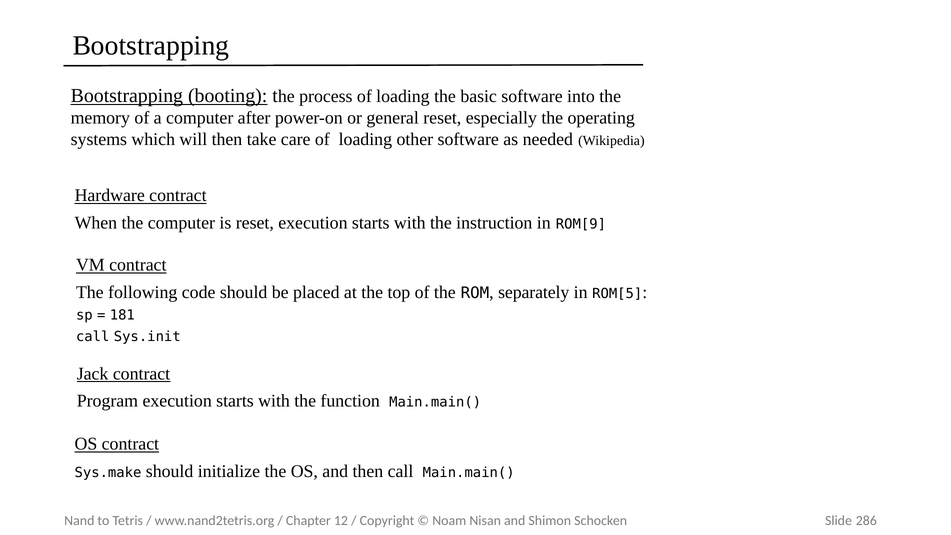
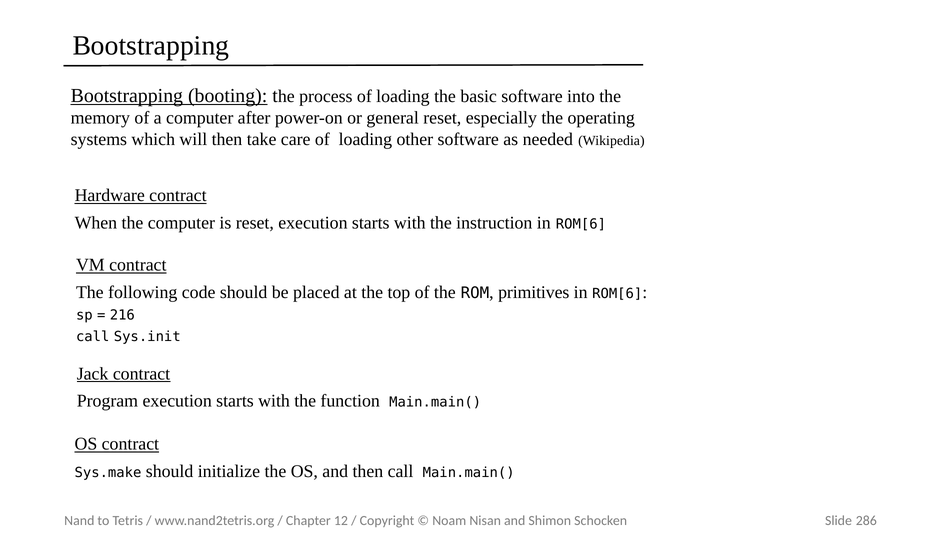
instruction in ROM[9: ROM[9 -> ROM[6
separately: separately -> primitives
ROM[5 at (617, 294): ROM[5 -> ROM[6
181: 181 -> 216
